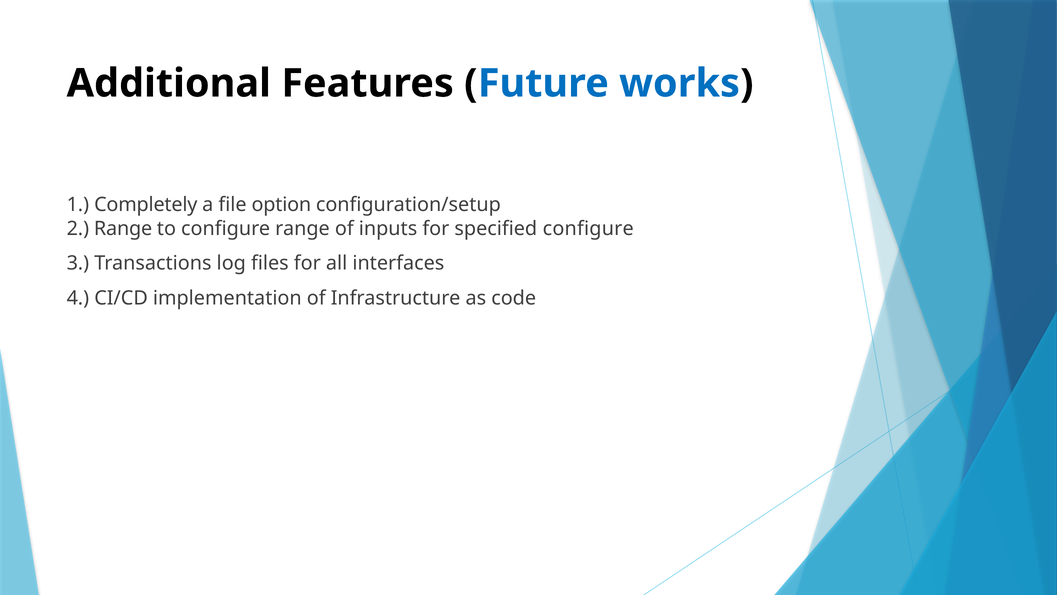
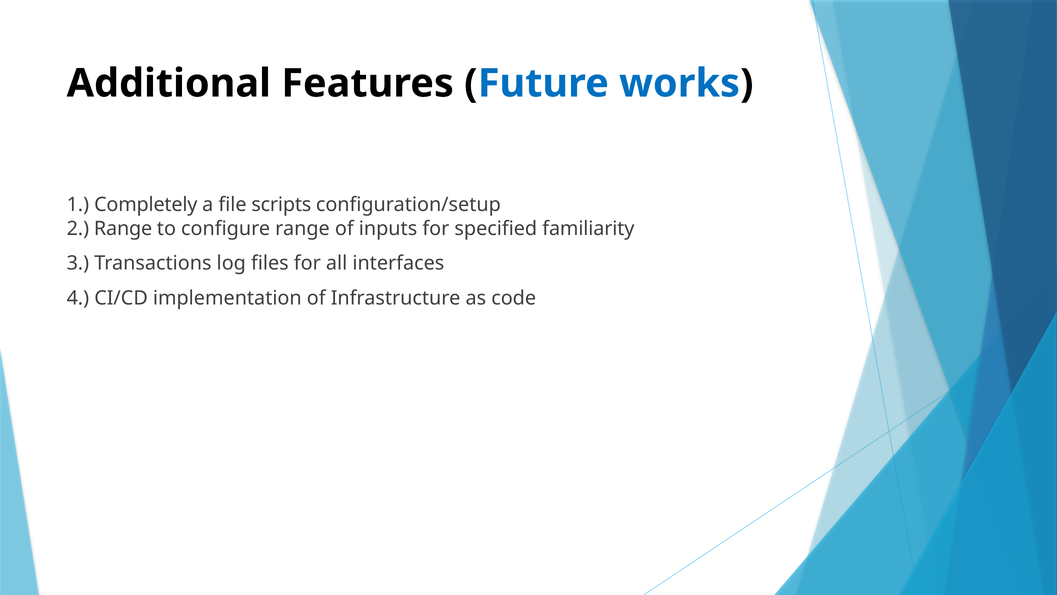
option: option -> scripts
specified configure: configure -> familiarity
